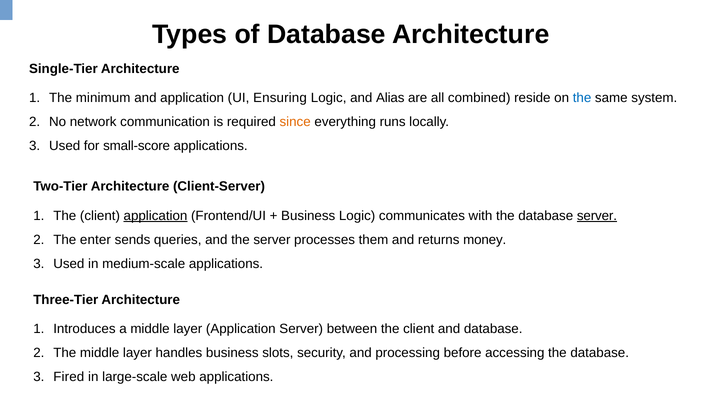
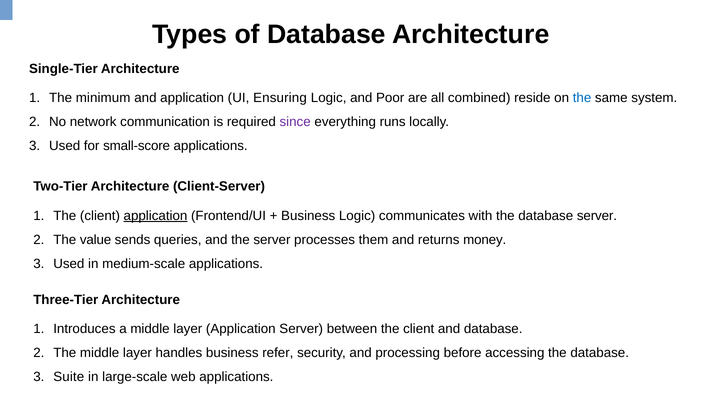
Alias: Alias -> Poor
since colour: orange -> purple
server at (597, 216) underline: present -> none
enter: enter -> value
slots: slots -> refer
Fired: Fired -> Suite
